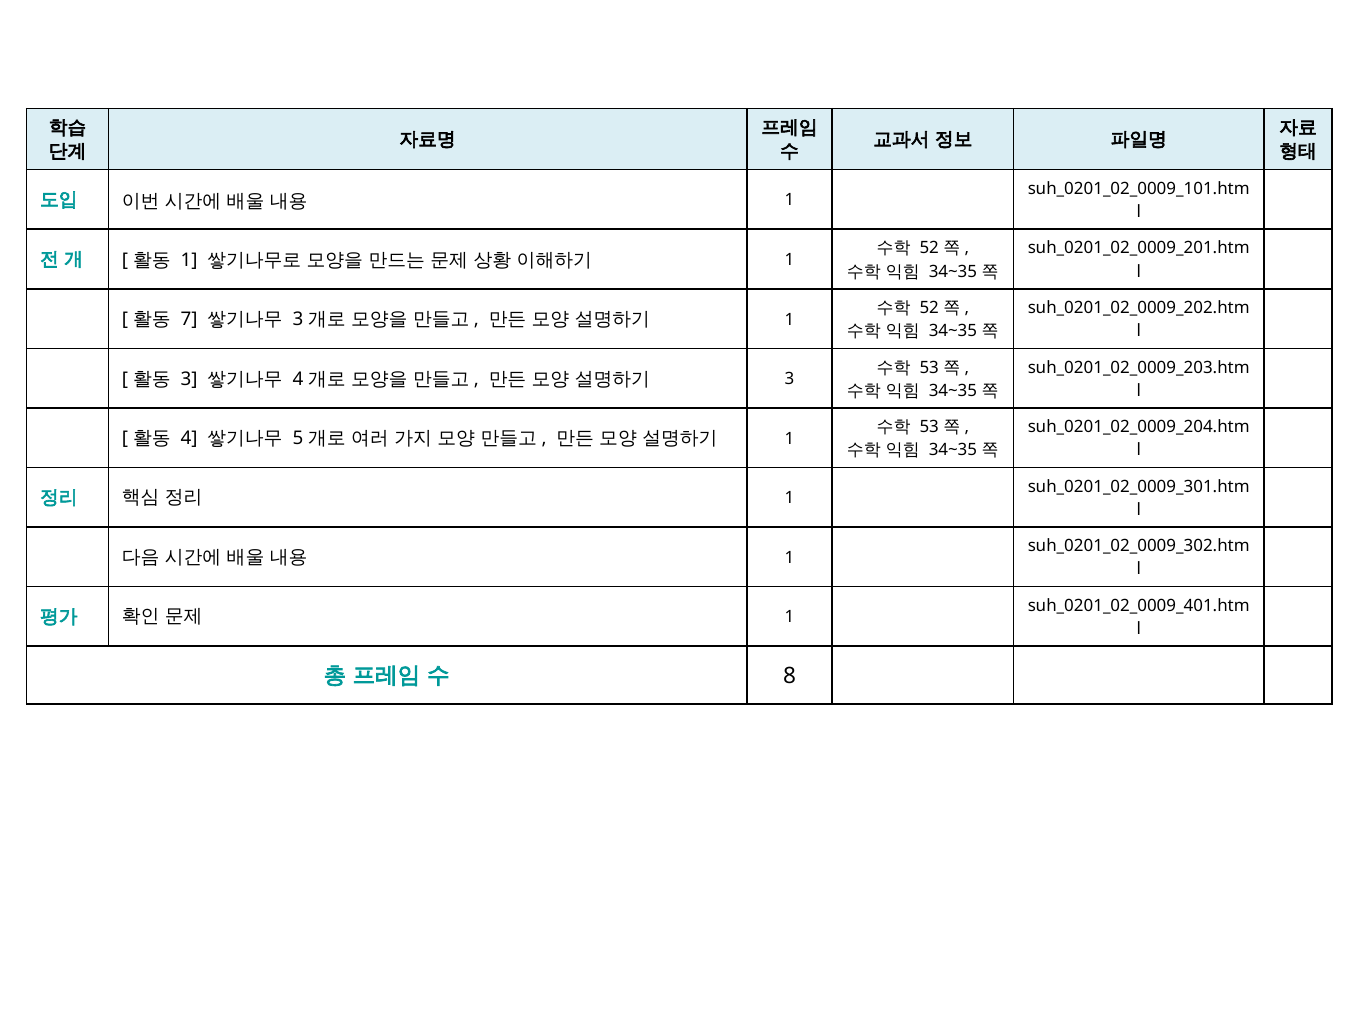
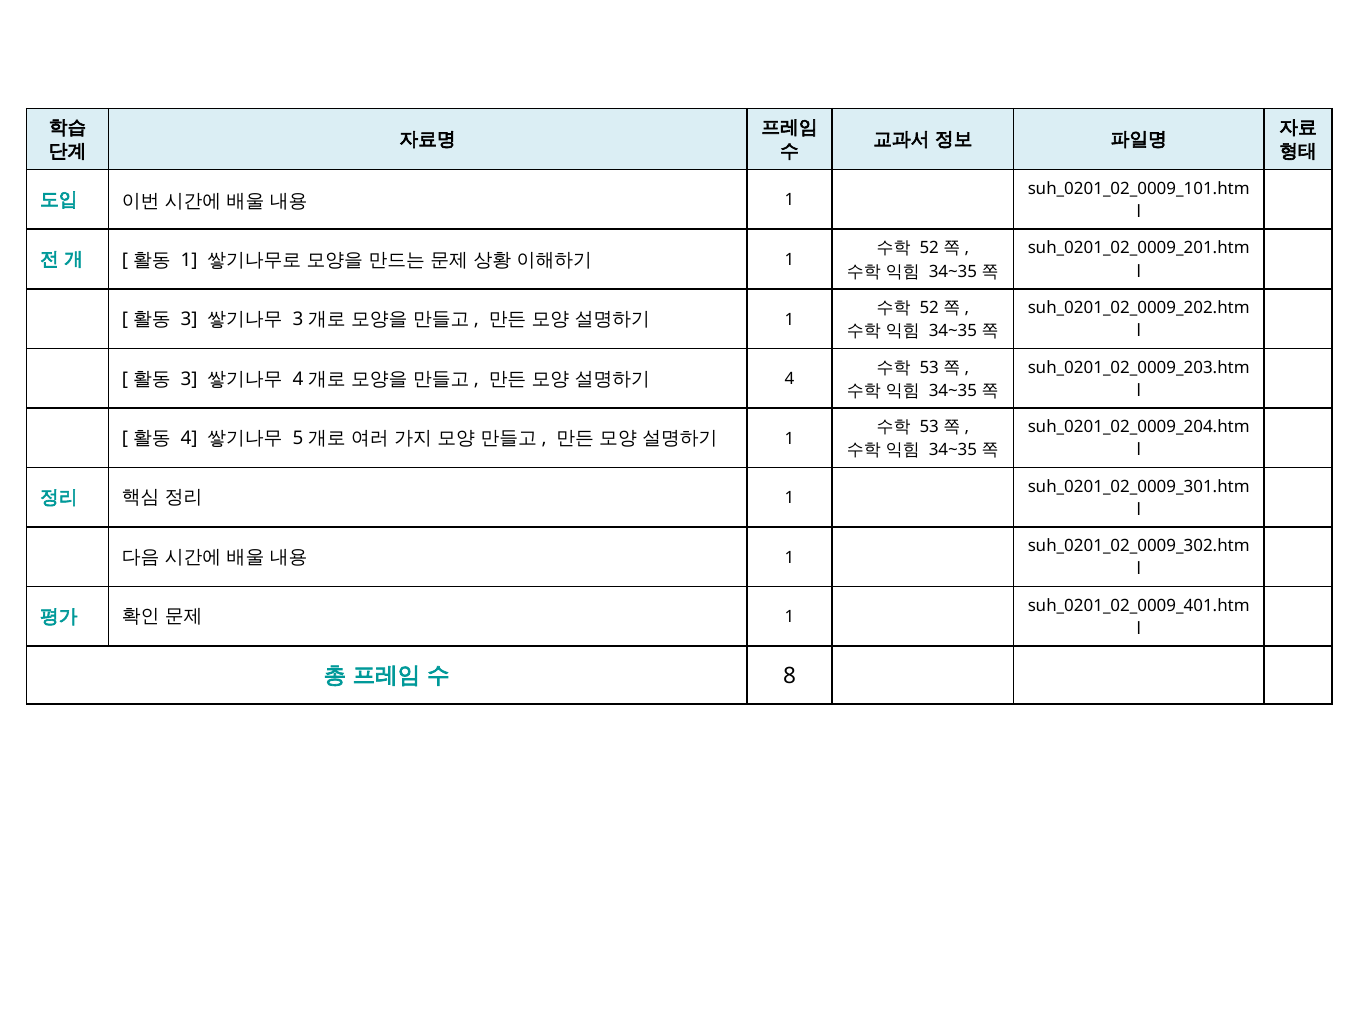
7 at (189, 320): 7 -> 3
3 at (790, 379): 3 -> 4
